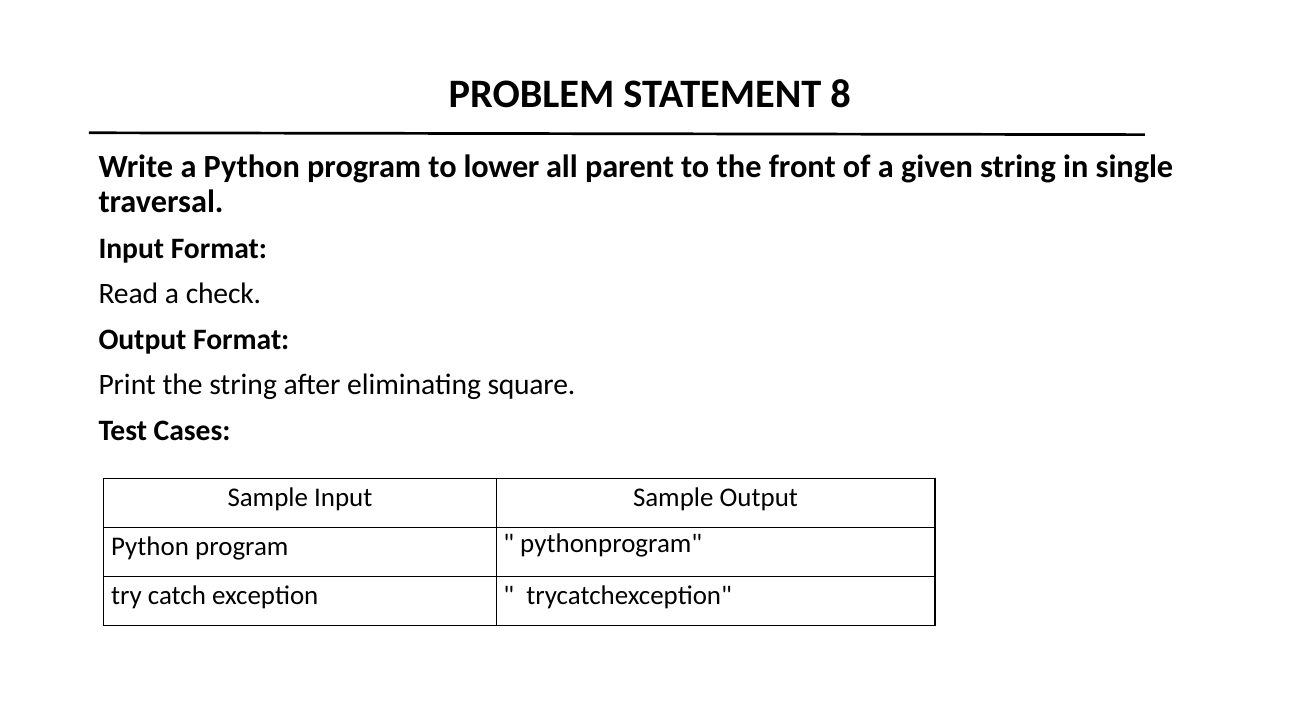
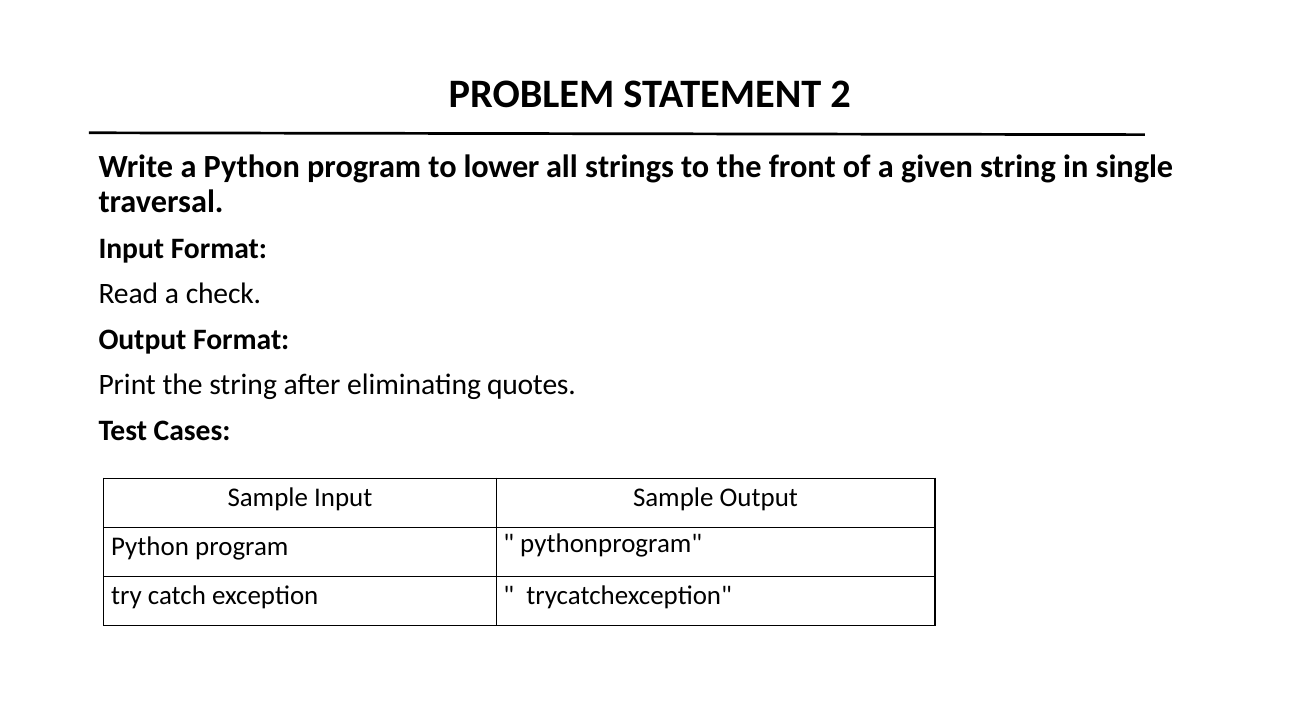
8: 8 -> 2
parent: parent -> strings
square: square -> quotes
